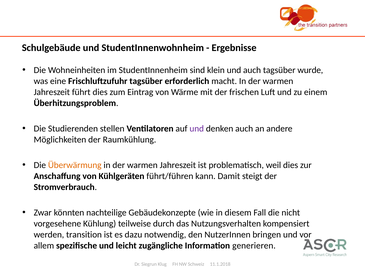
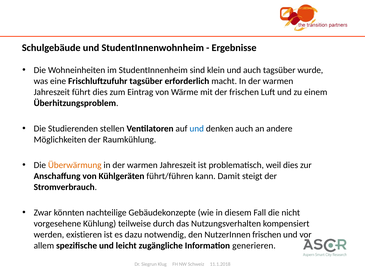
und at (197, 128) colour: purple -> blue
transition: transition -> existieren
NutzerInnen bringen: bringen -> frischen
